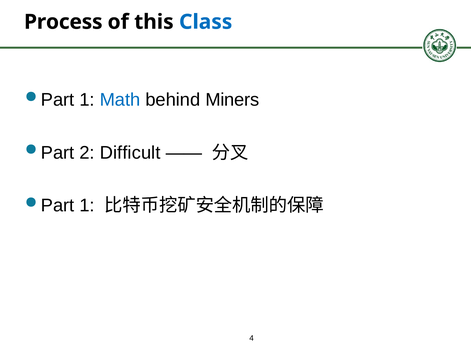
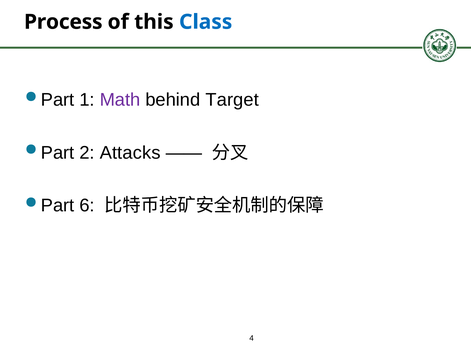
Math colour: blue -> purple
Miners: Miners -> Target
Difficult: Difficult -> Attacks
1 at (87, 206): 1 -> 6
